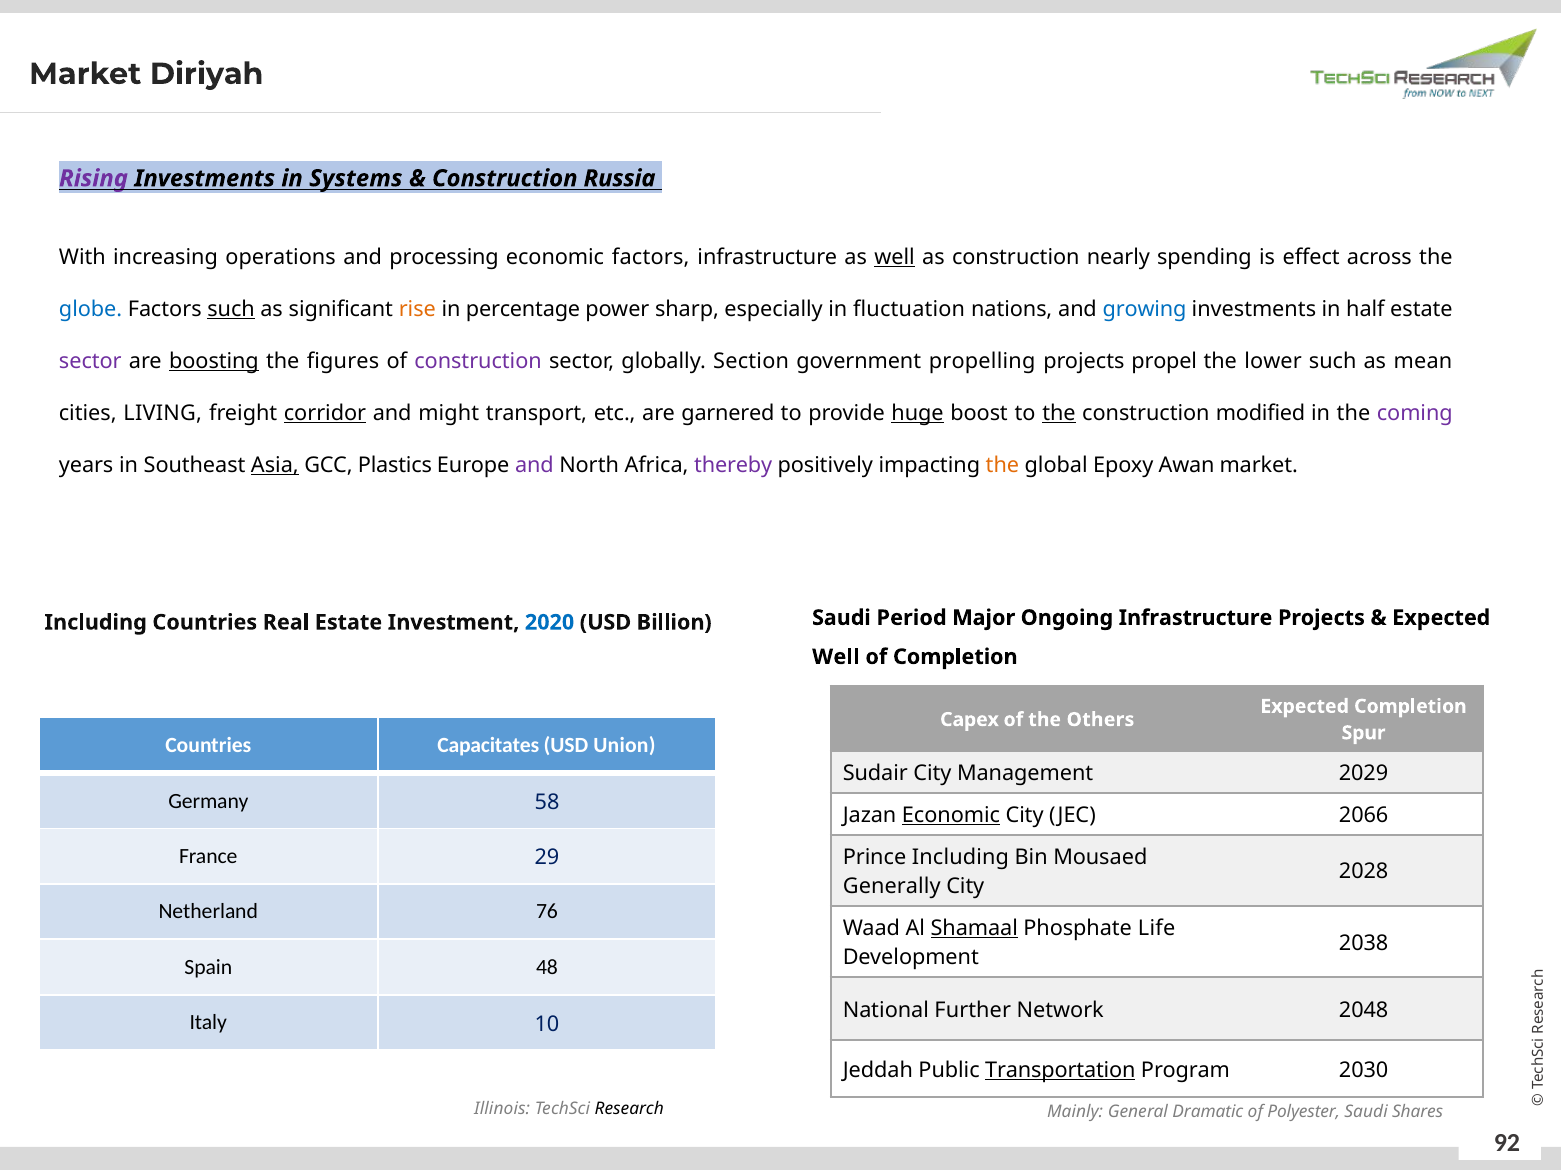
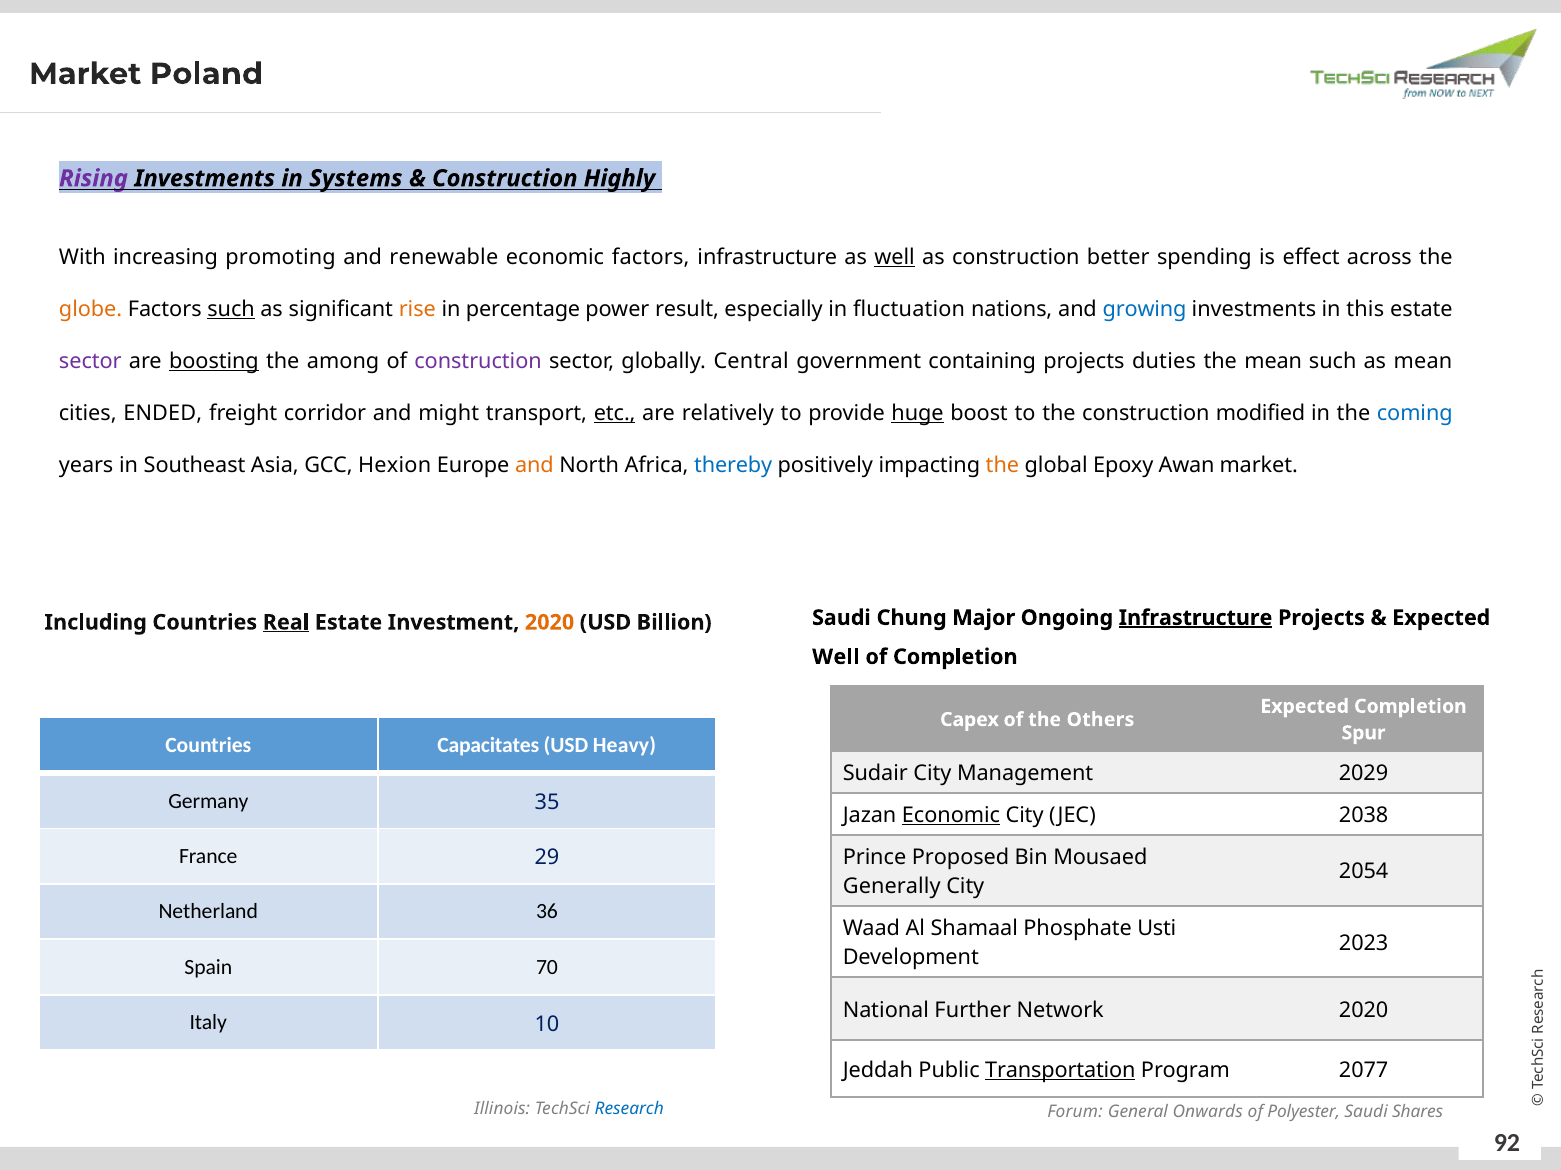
Diriyah: Diriyah -> Poland
Russia: Russia -> Highly
operations: operations -> promoting
processing: processing -> renewable
nearly: nearly -> better
globe colour: blue -> orange
sharp: sharp -> result
half: half -> this
figures: figures -> among
Section: Section -> Central
propelling: propelling -> containing
propel: propel -> duties
the lower: lower -> mean
LIVING: LIVING -> ENDED
corridor underline: present -> none
etc underline: none -> present
garnered: garnered -> relatively
the at (1059, 413) underline: present -> none
coming colour: purple -> blue
Asia underline: present -> none
Plastics: Plastics -> Hexion
and at (534, 466) colour: purple -> orange
thereby colour: purple -> blue
Period: Period -> Chung
Infrastructure at (1196, 618) underline: none -> present
Real underline: none -> present
2020 at (550, 623) colour: blue -> orange
Union: Union -> Heavy
58: 58 -> 35
2066: 2066 -> 2038
Prince Including: Including -> Proposed
2028: 2028 -> 2054
76: 76 -> 36
Shamaal underline: present -> none
Life: Life -> Usti
2038: 2038 -> 2023
48: 48 -> 70
Network 2048: 2048 -> 2020
2030: 2030 -> 2077
Research colour: black -> blue
Mainly: Mainly -> Forum
Dramatic: Dramatic -> Onwards
